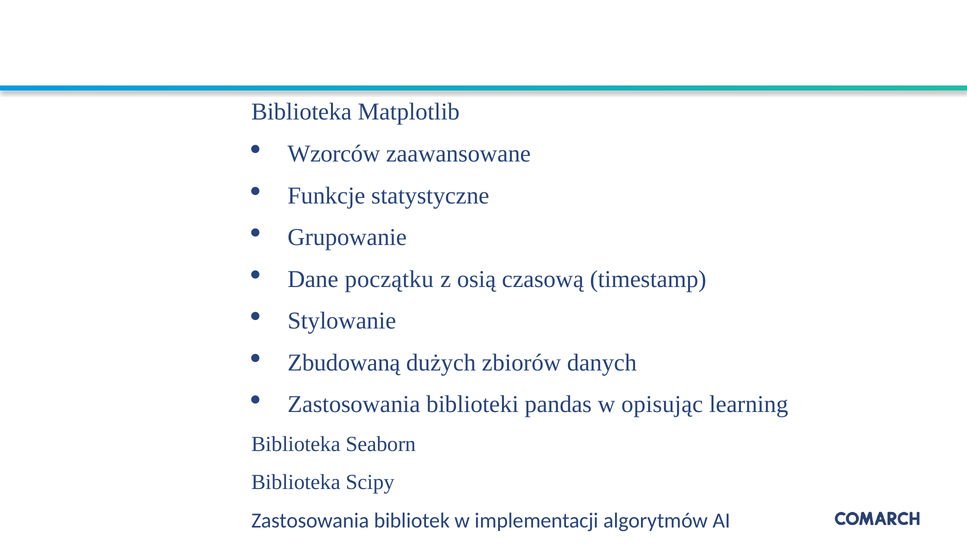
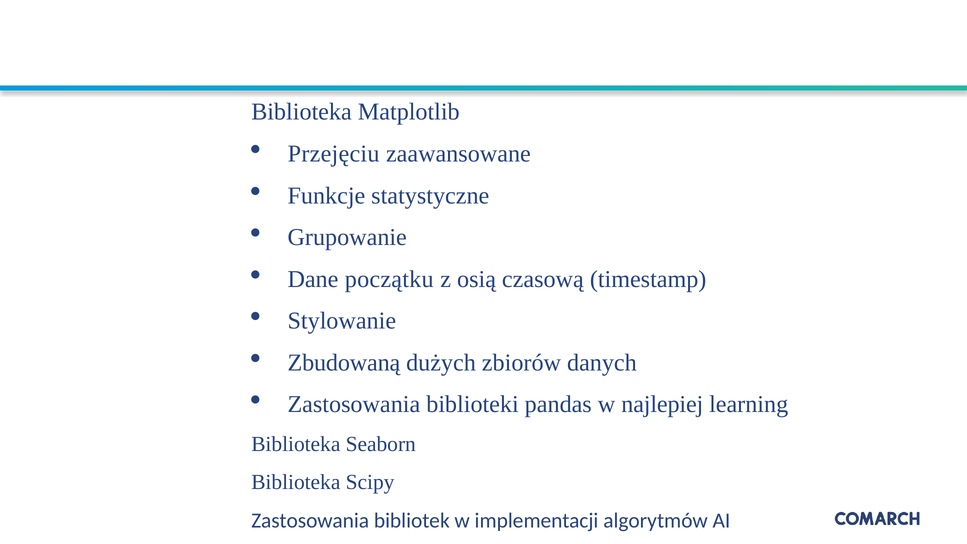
Wzorców: Wzorców -> Przejęciu
opisując: opisując -> najlepiej
